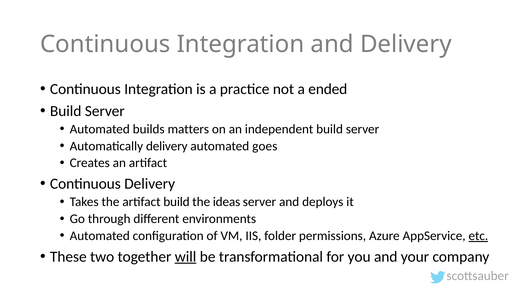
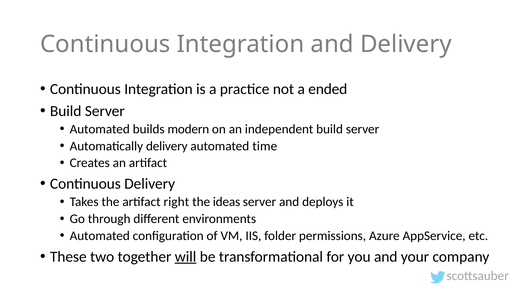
matters: matters -> modern
goes: goes -> time
artifact build: build -> right
etc underline: present -> none
